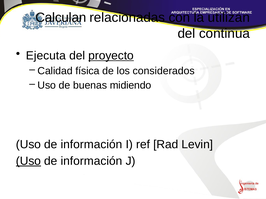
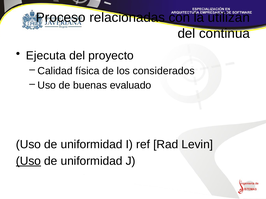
Calculan: Calculan -> Proceso
proyecto underline: present -> none
midiendo: midiendo -> evaluado
información at (91, 145): información -> uniformidad
información at (91, 161): información -> uniformidad
